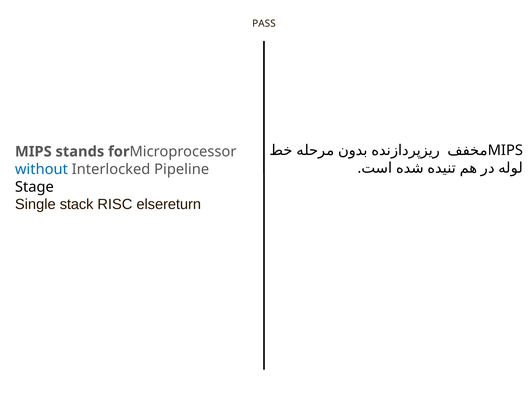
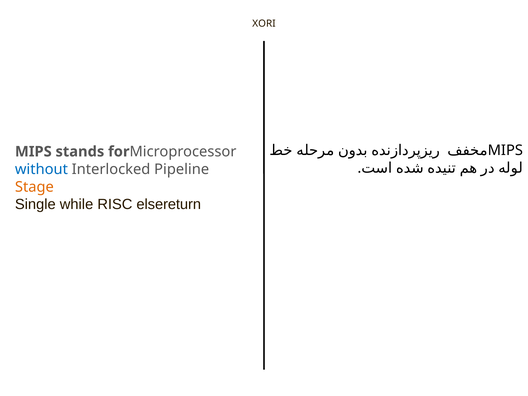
PASS: PASS -> XORI
Stage colour: black -> orange
stack: stack -> while
